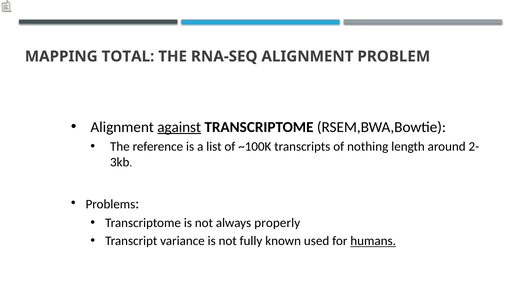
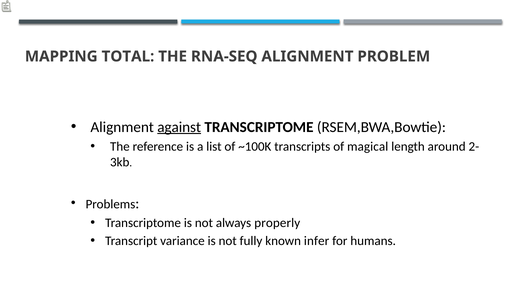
nothing: nothing -> magical
used: used -> infer
humans underline: present -> none
